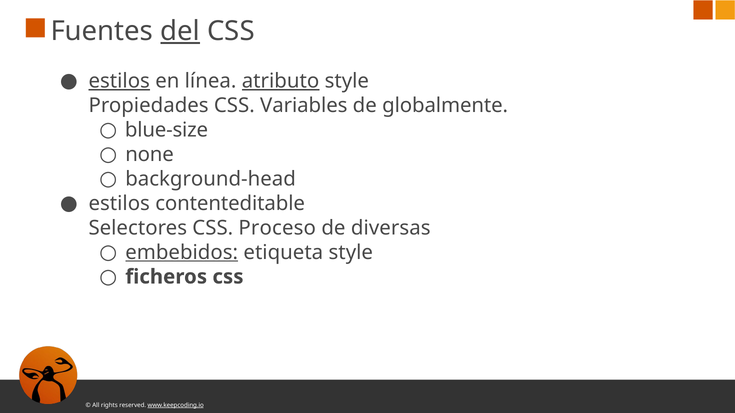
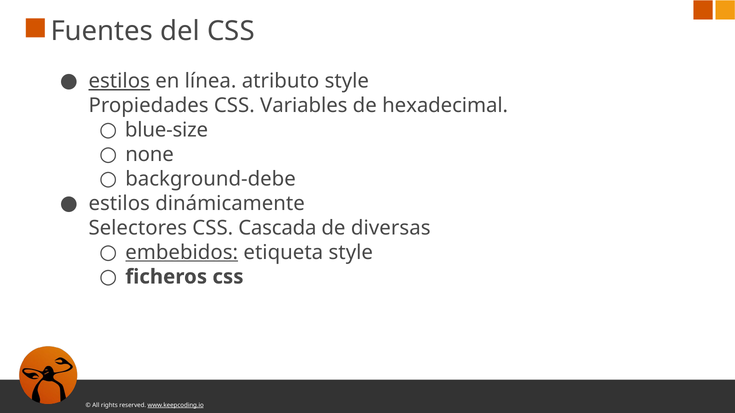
del underline: present -> none
atributo underline: present -> none
globalmente: globalmente -> hexadecimal
background-head: background-head -> background-debe
contenteditable: contenteditable -> dinámicamente
Proceso: Proceso -> Cascada
